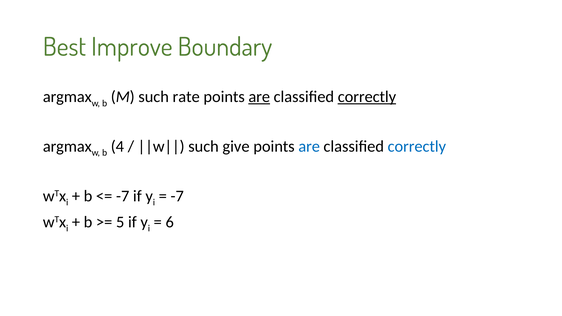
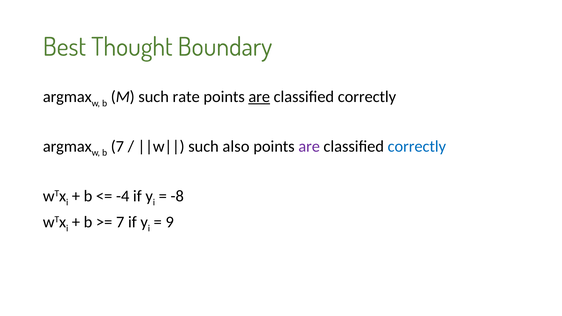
Improve: Improve -> Thought
correctly at (367, 97) underline: present -> none
b 4: 4 -> 7
give: give -> also
are at (309, 147) colour: blue -> purple
-7 at (123, 196): -7 -> -4
-7 at (177, 196): -7 -> -8
5 at (120, 222): 5 -> 7
6: 6 -> 9
